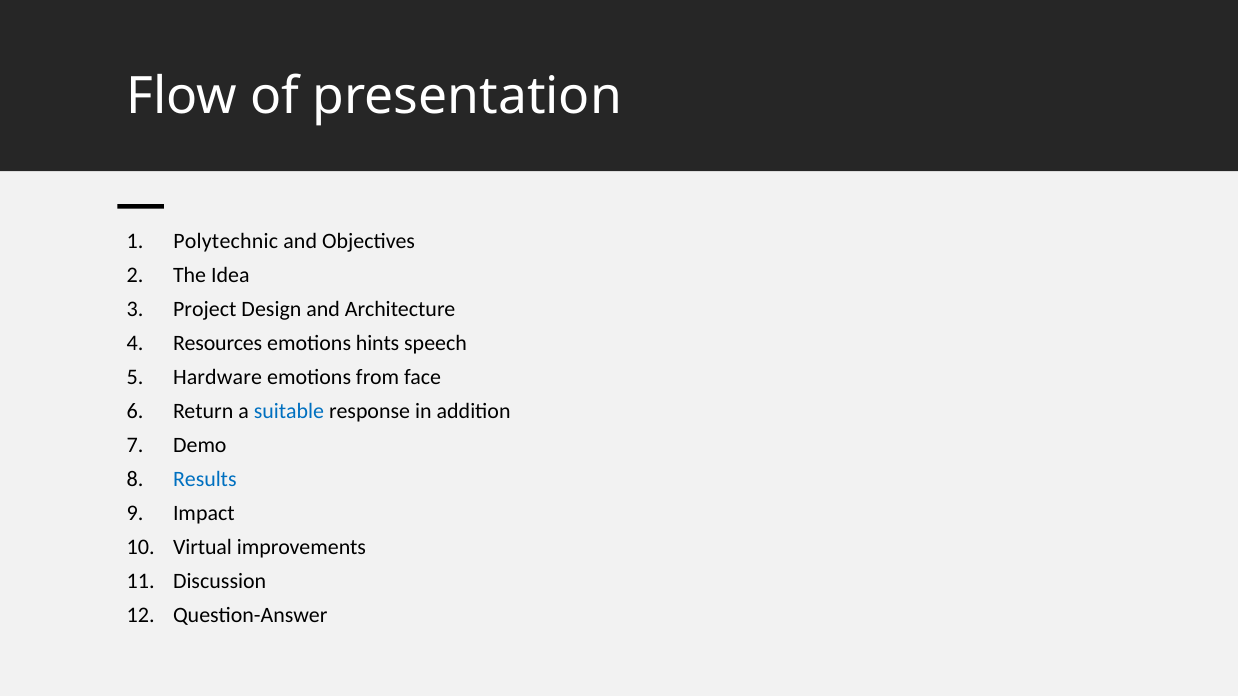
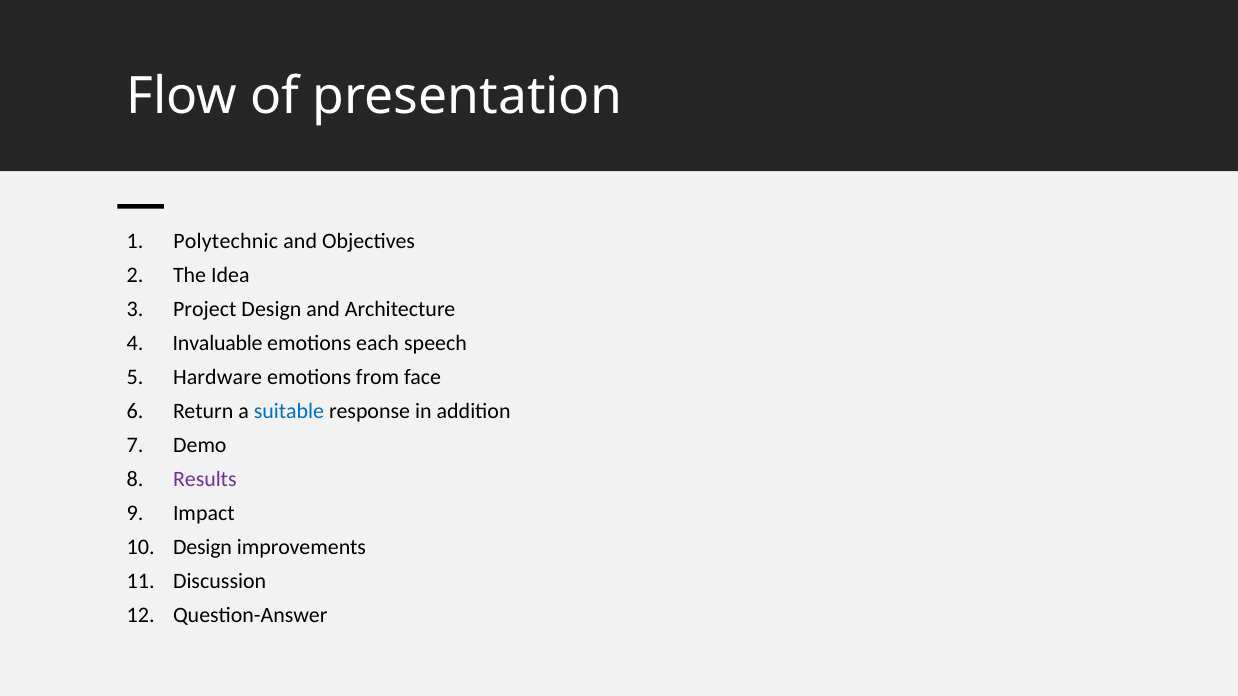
Resources: Resources -> Invaluable
hints: hints -> each
Results colour: blue -> purple
Virtual at (202, 547): Virtual -> Design
